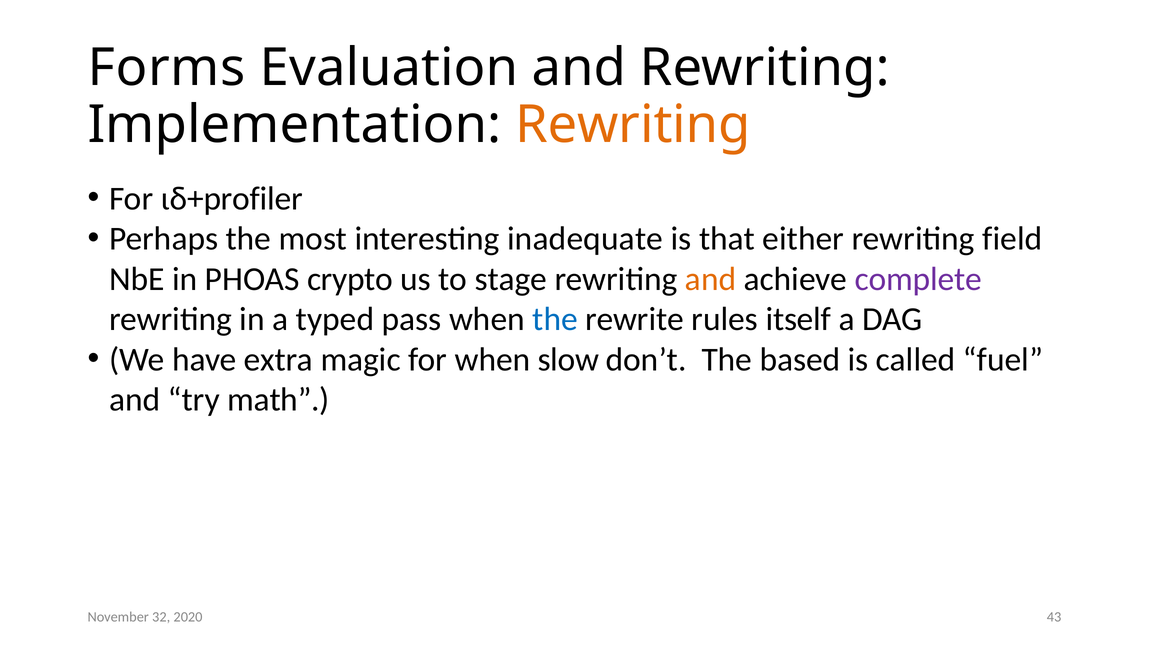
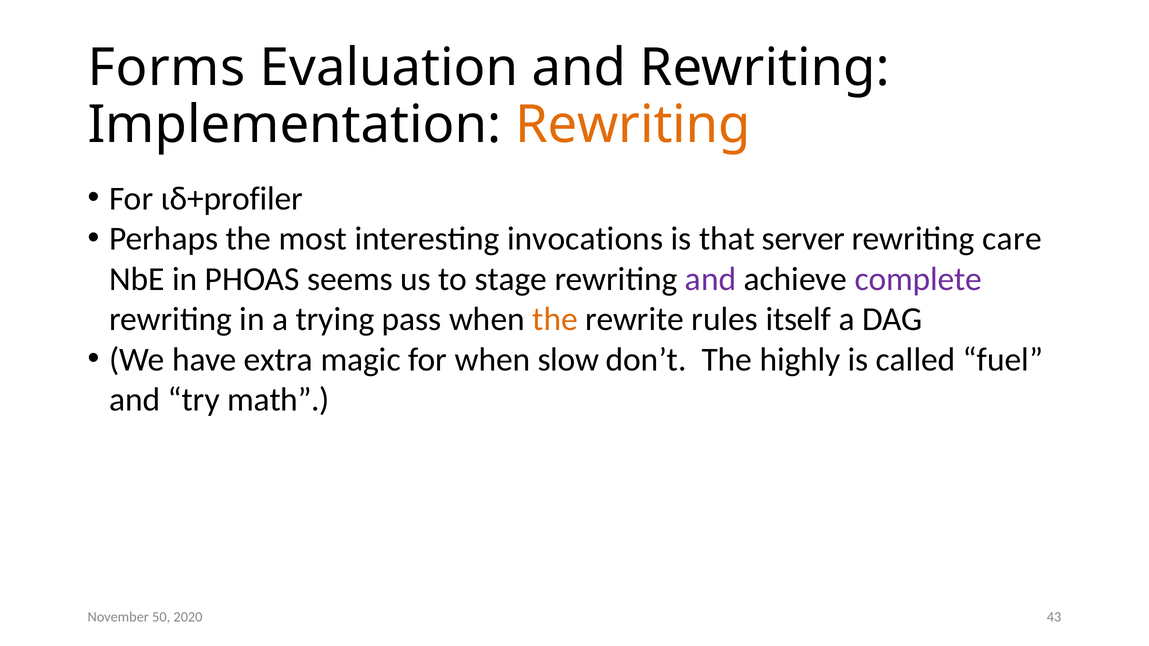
inadequate: inadequate -> invocations
either: either -> server
field: field -> care
crypto: crypto -> seems
and at (711, 279) colour: orange -> purple
typed: typed -> trying
the at (555, 320) colour: blue -> orange
based: based -> highly
32: 32 -> 50
